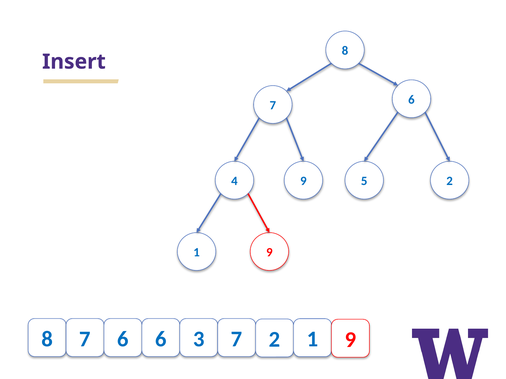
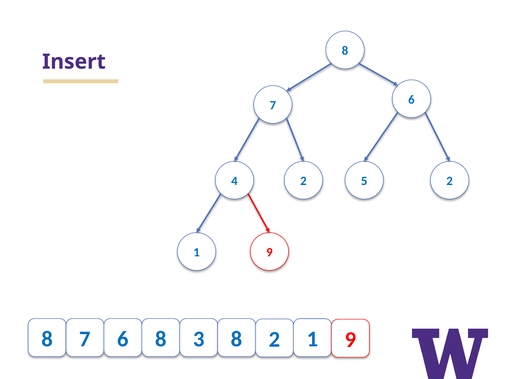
4 9: 9 -> 2
6 6: 6 -> 8
3 7: 7 -> 8
